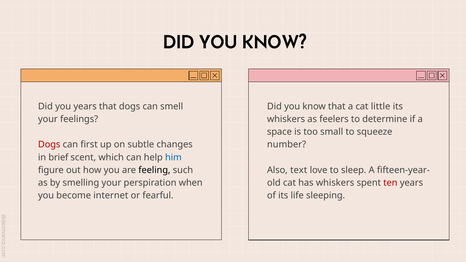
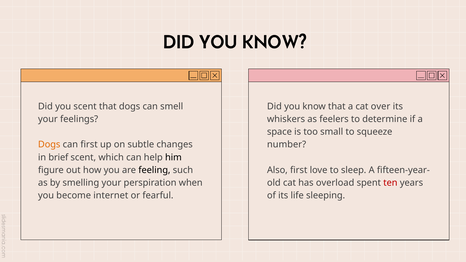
you years: years -> scent
little: little -> over
Dogs at (49, 145) colour: red -> orange
him colour: blue -> black
Also text: text -> first
has whiskers: whiskers -> overload
